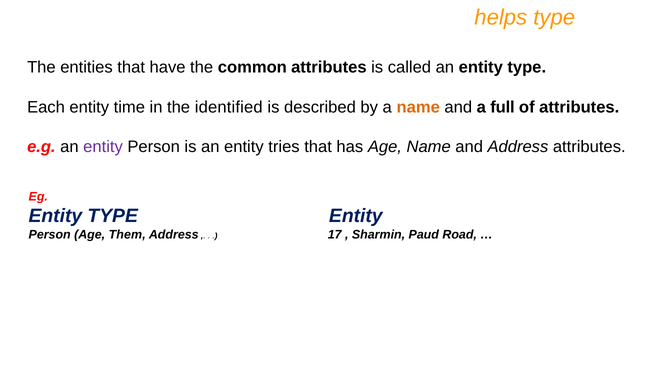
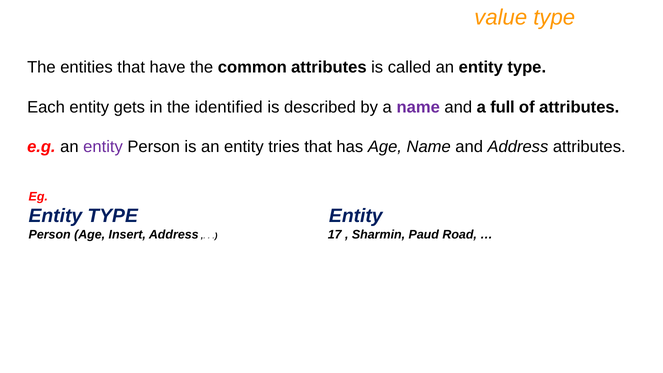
helps: helps -> value
time: time -> gets
name at (418, 107) colour: orange -> purple
Them: Them -> Insert
